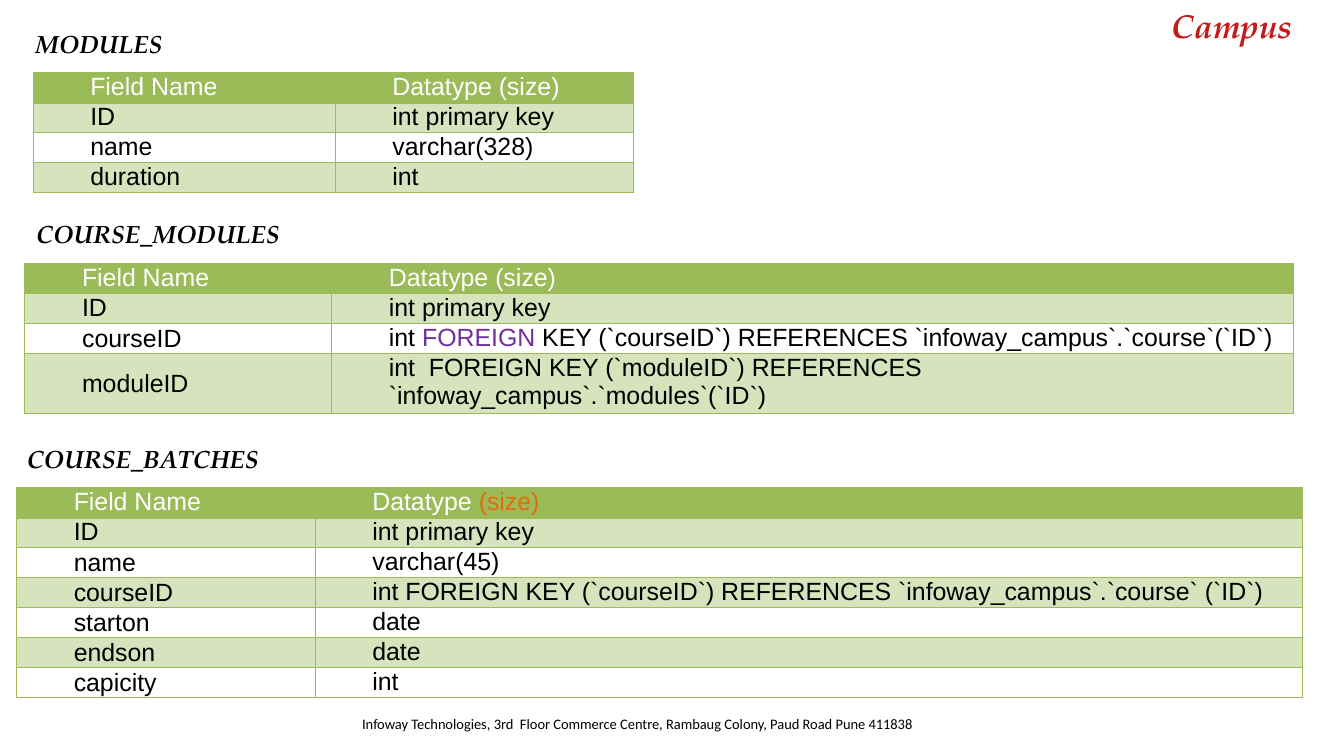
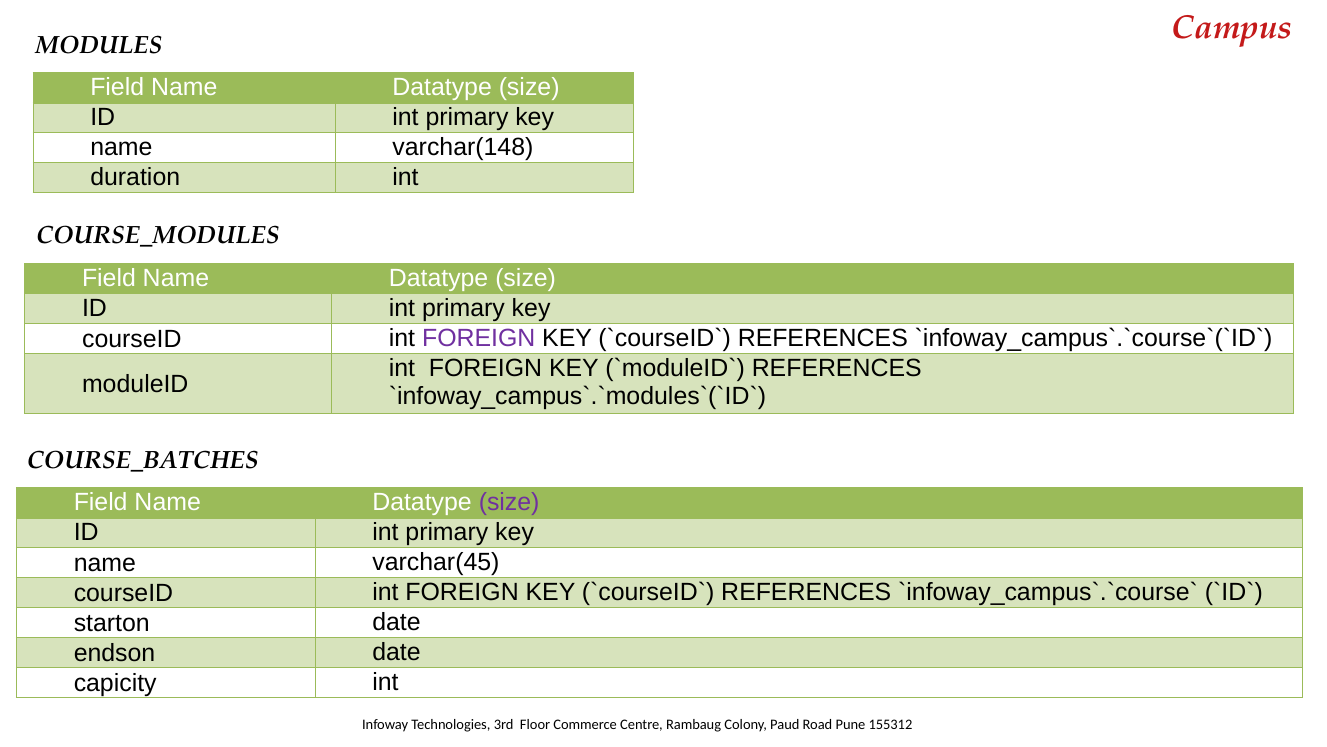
varchar(328: varchar(328 -> varchar(148
size at (509, 502) colour: orange -> purple
411838: 411838 -> 155312
